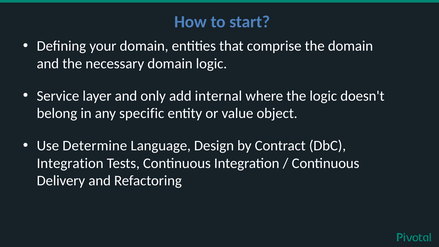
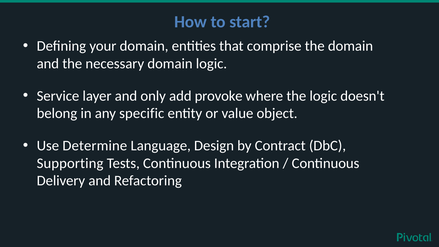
internal: internal -> provoke
Integration at (70, 163): Integration -> Supporting
